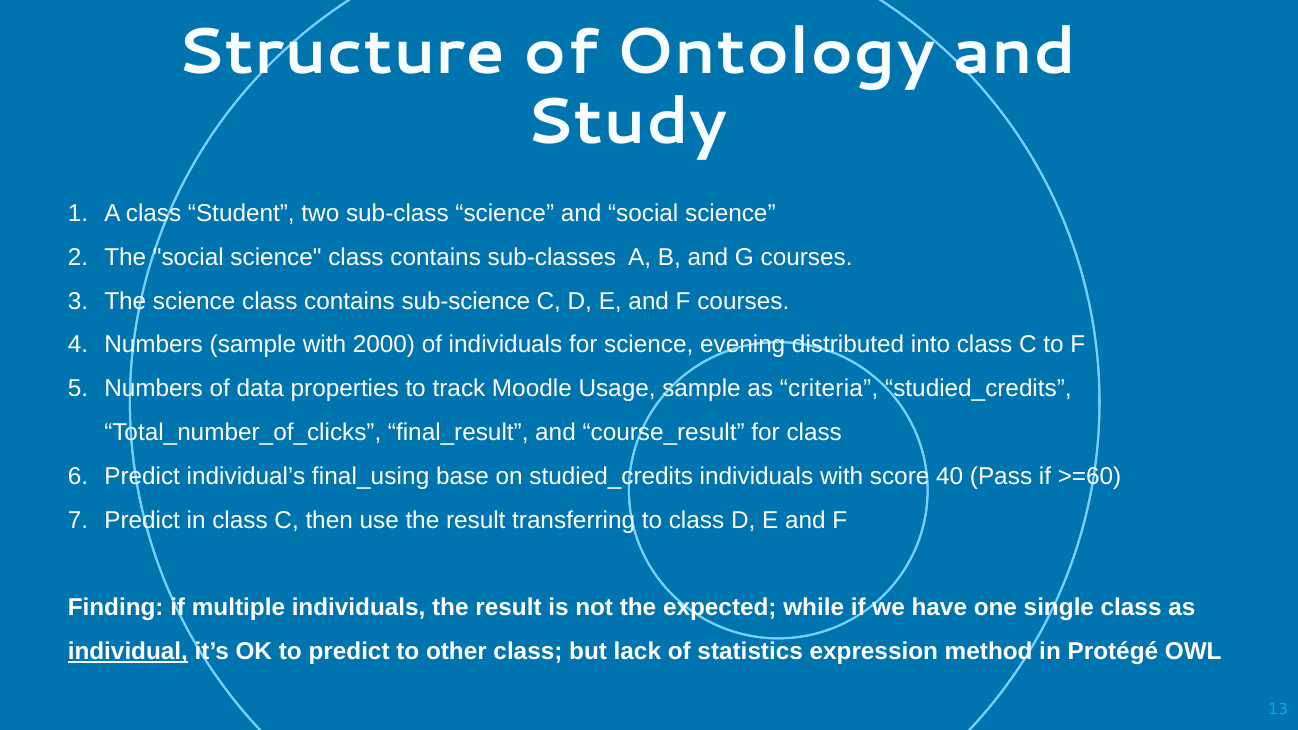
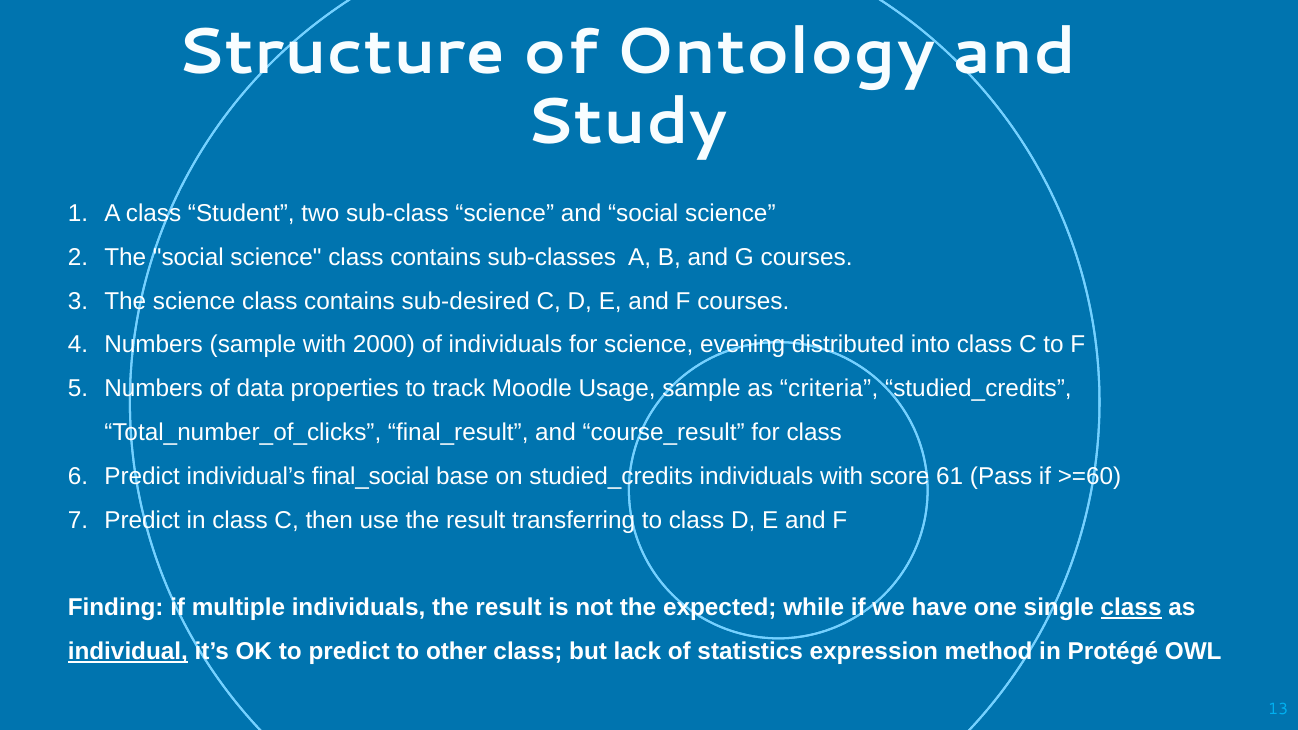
sub-science: sub-science -> sub-desired
final_using: final_using -> final_social
40: 40 -> 61
class at (1131, 608) underline: none -> present
